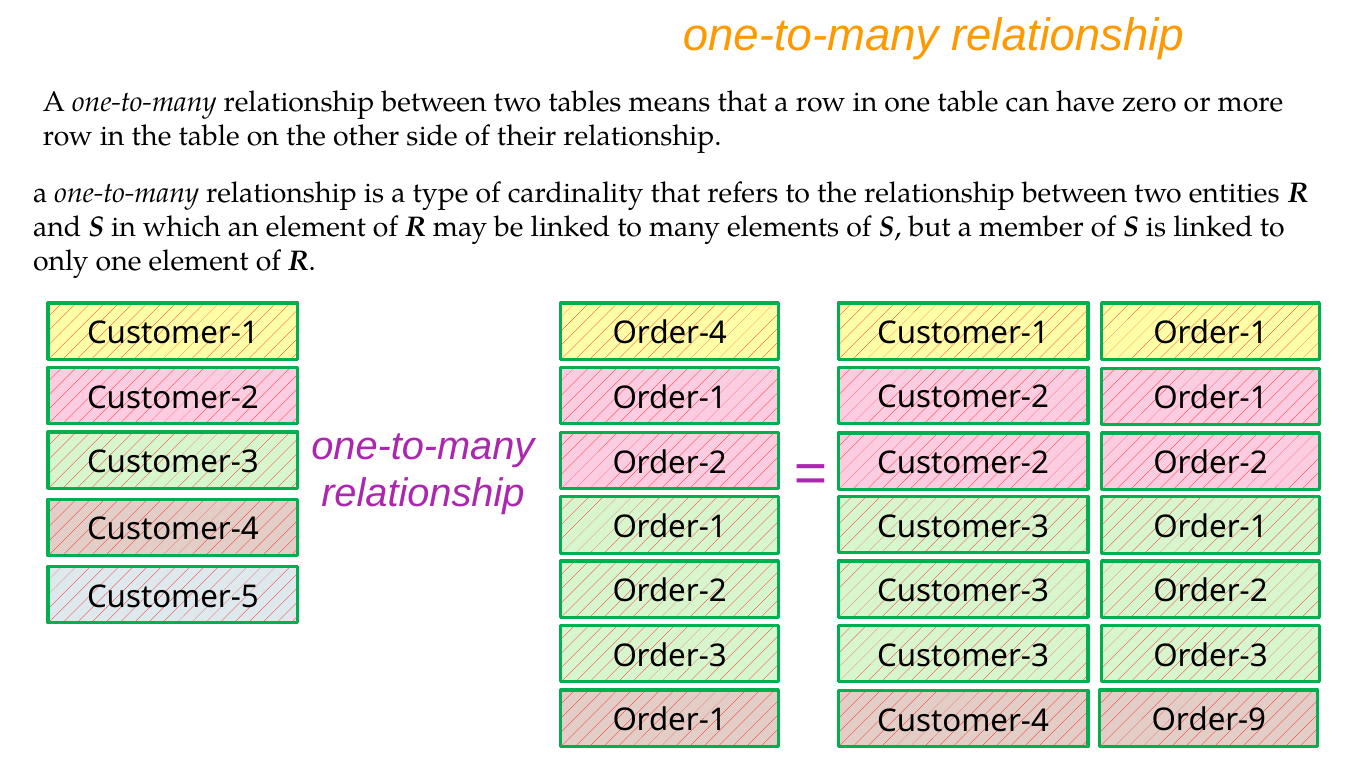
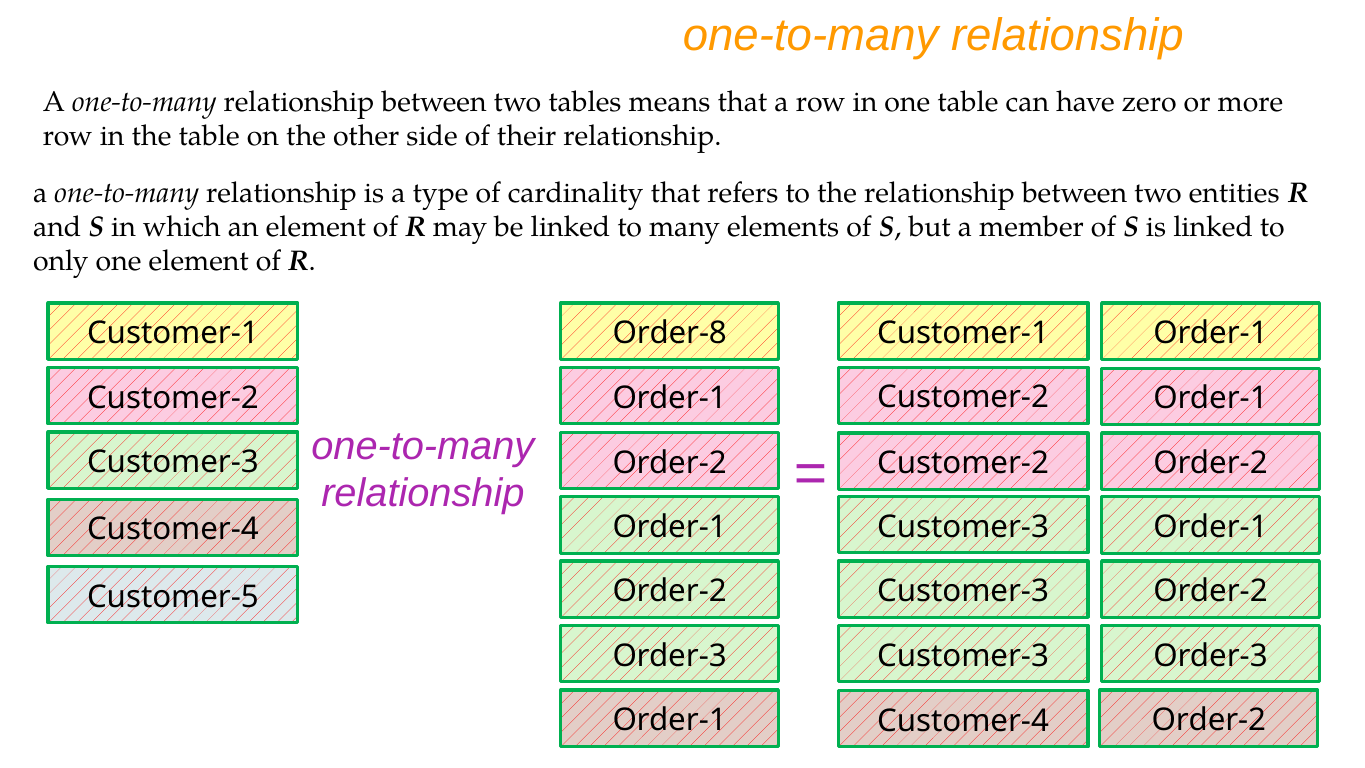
Order-4: Order-4 -> Order-8
Order-9 at (1209, 720): Order-9 -> Order-2
